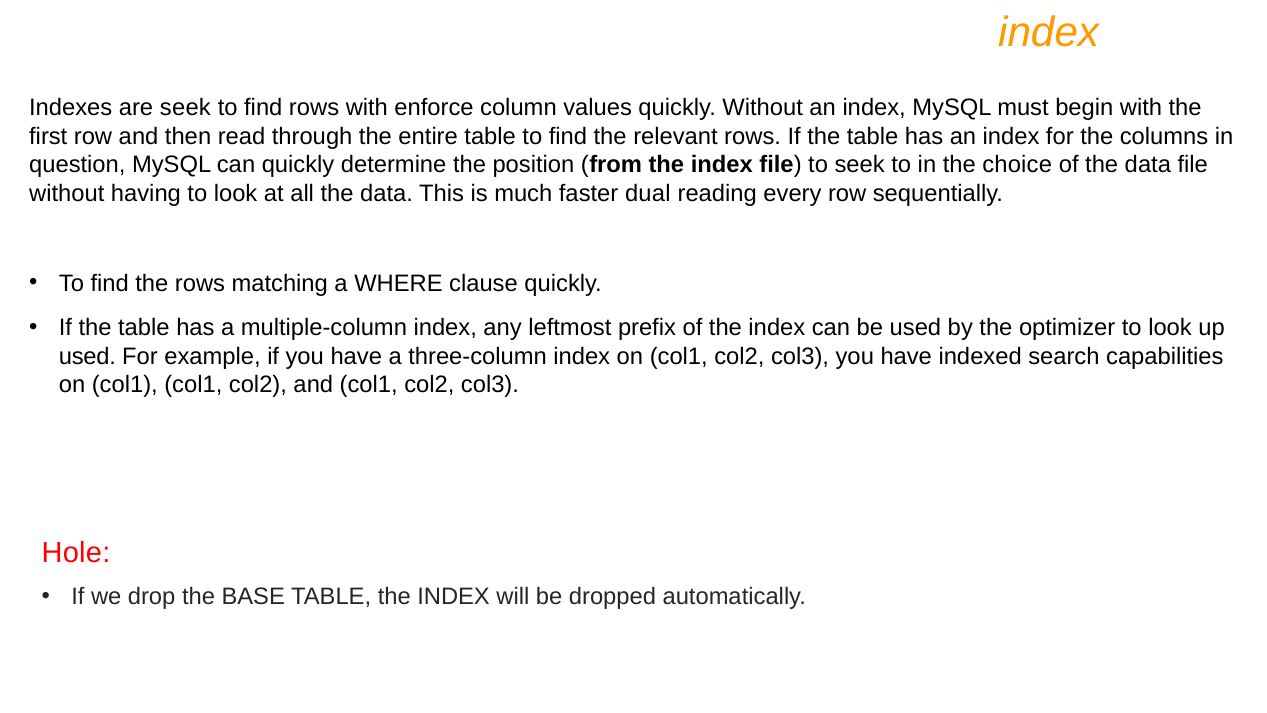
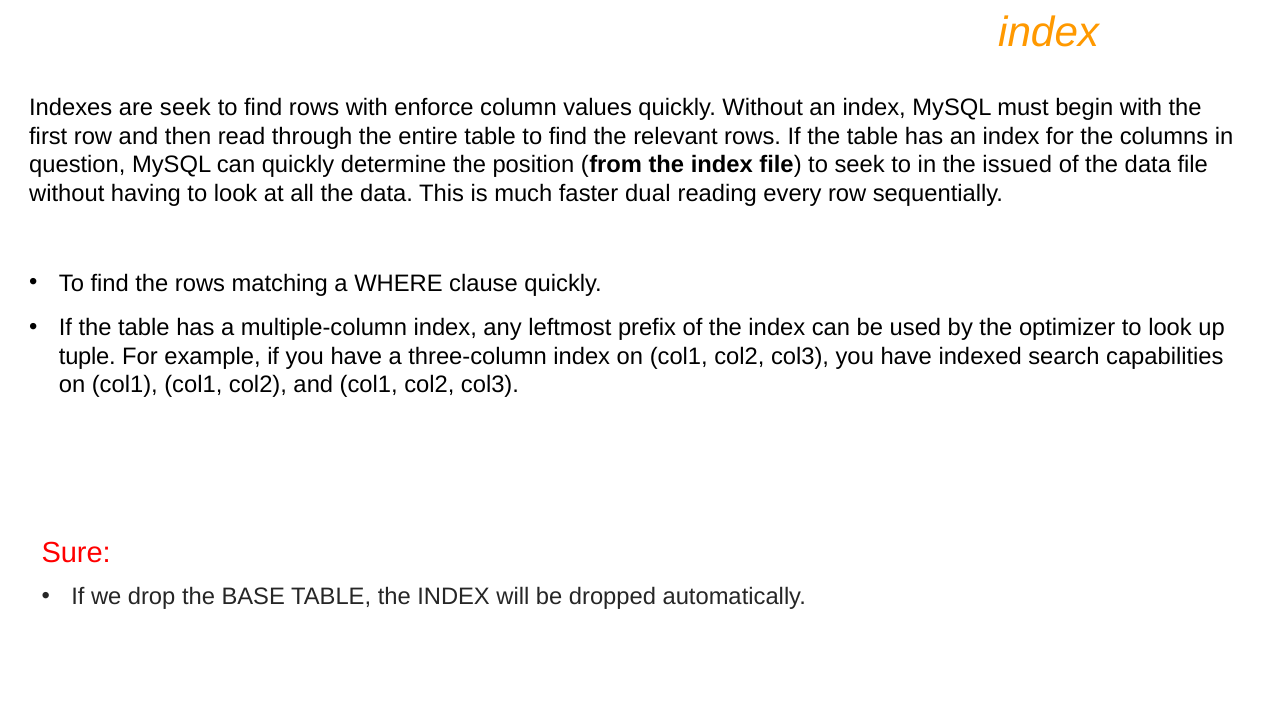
choice: choice -> issued
used at (87, 356): used -> tuple
Hole: Hole -> Sure
